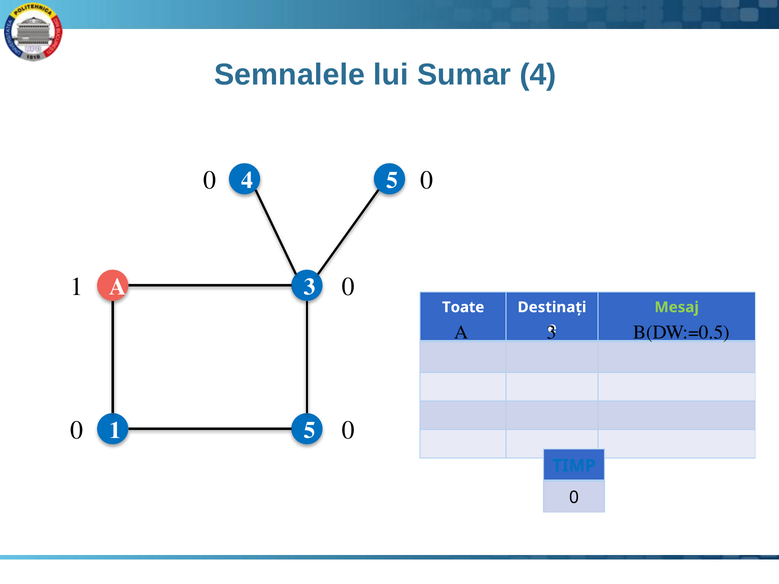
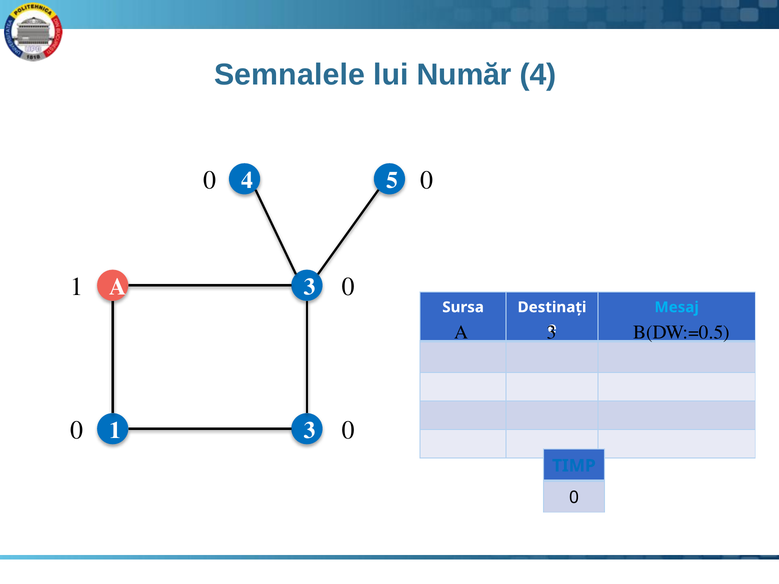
Sumar: Sumar -> Număr
Toate: Toate -> Sursa
Mesaj colour: light green -> light blue
1 5: 5 -> 3
